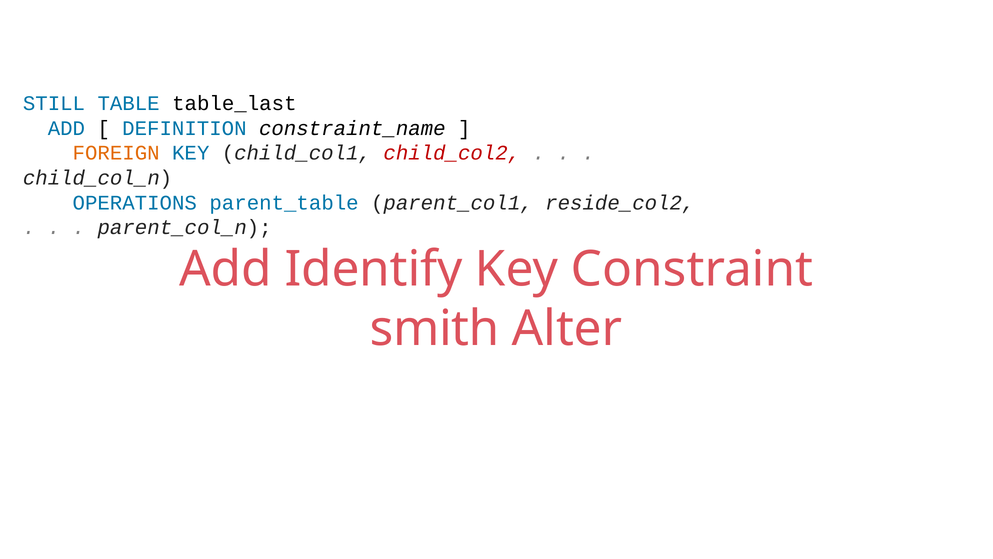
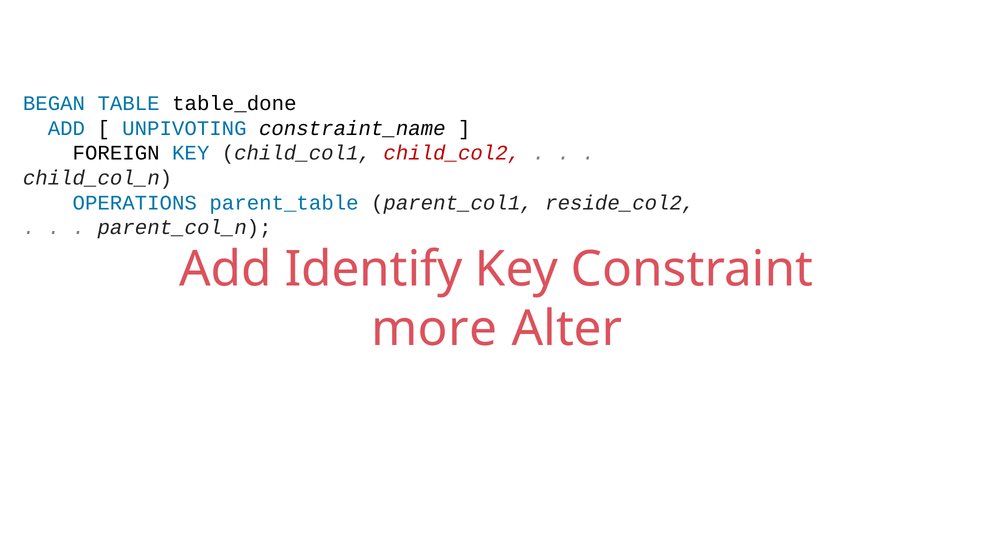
STILL: STILL -> BEGAN
table_last: table_last -> table_done
DEFINITION: DEFINITION -> UNPIVOTING
FOREIGN colour: orange -> black
smith: smith -> more
